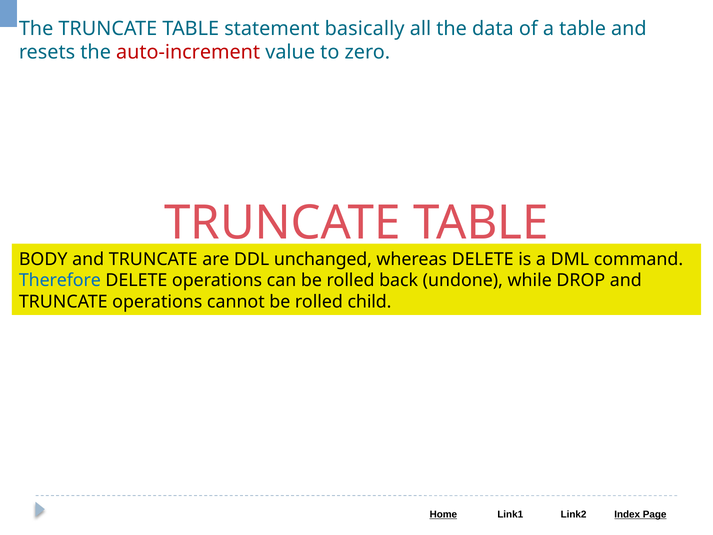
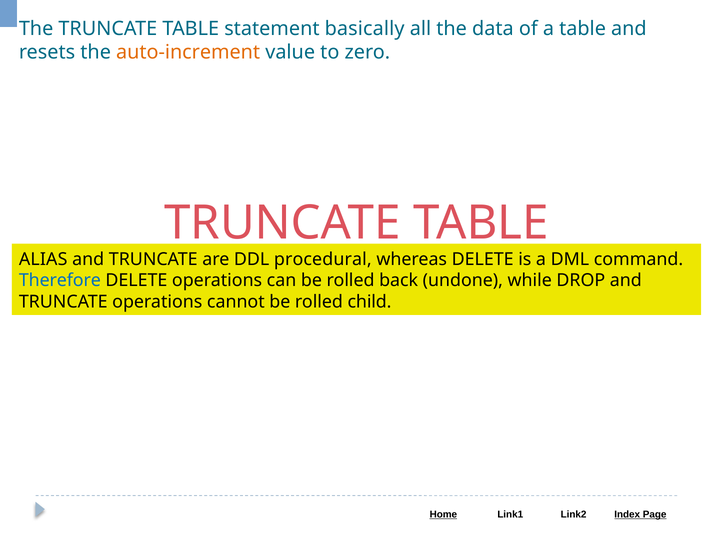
auto-increment colour: red -> orange
BODY: BODY -> ALIAS
unchanged: unchanged -> procedural
